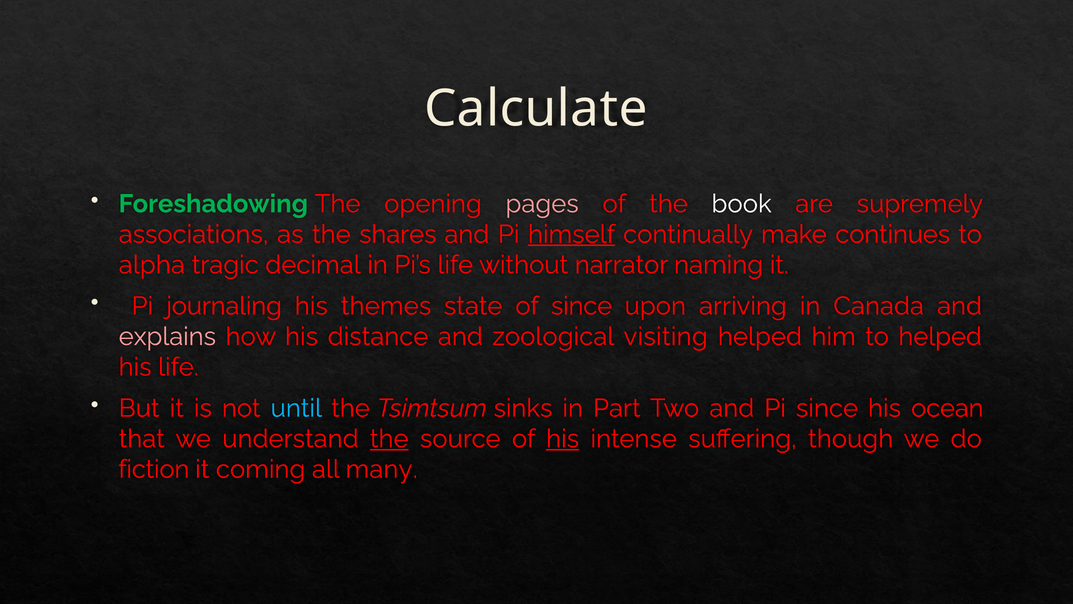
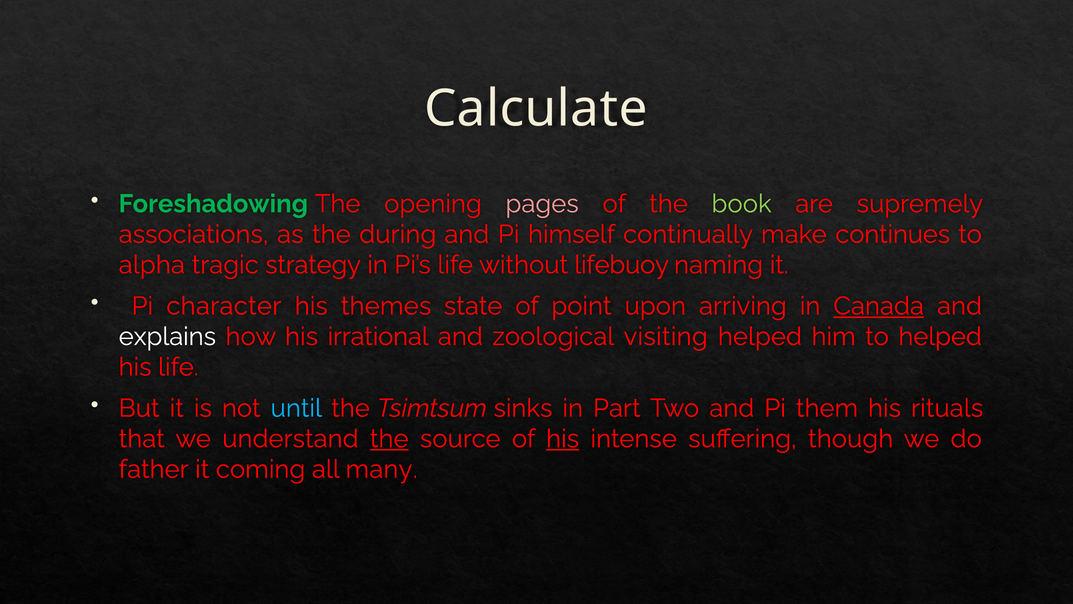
book colour: white -> light green
shares: shares -> during
himself underline: present -> none
decimal: decimal -> strategy
narrator: narrator -> lifebuoy
journaling: journaling -> character
of since: since -> point
Canada underline: none -> present
explains colour: pink -> white
distance: distance -> irrational
Pi since: since -> them
ocean: ocean -> rituals
fiction: fiction -> father
